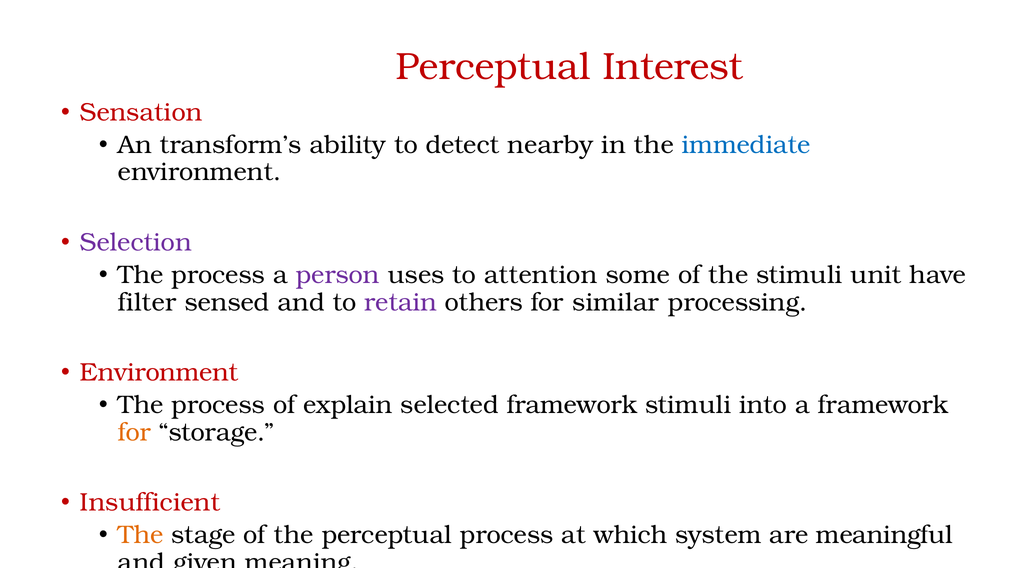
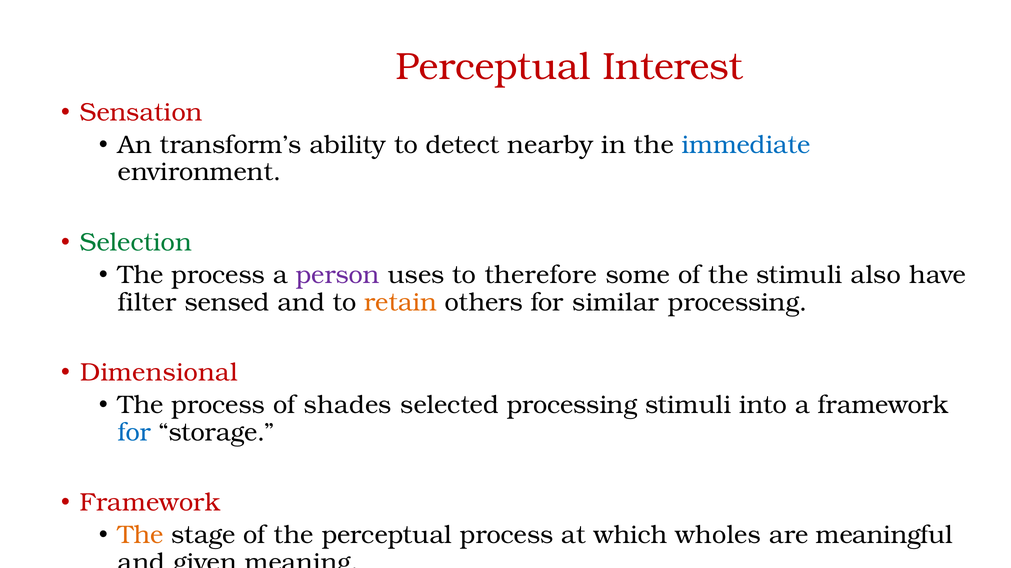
Selection colour: purple -> green
attention: attention -> therefore
unit: unit -> also
retain colour: purple -> orange
Environment at (159, 373): Environment -> Dimensional
explain: explain -> shades
selected framework: framework -> processing
for at (134, 433) colour: orange -> blue
Insufficient at (150, 503): Insufficient -> Framework
system: system -> wholes
